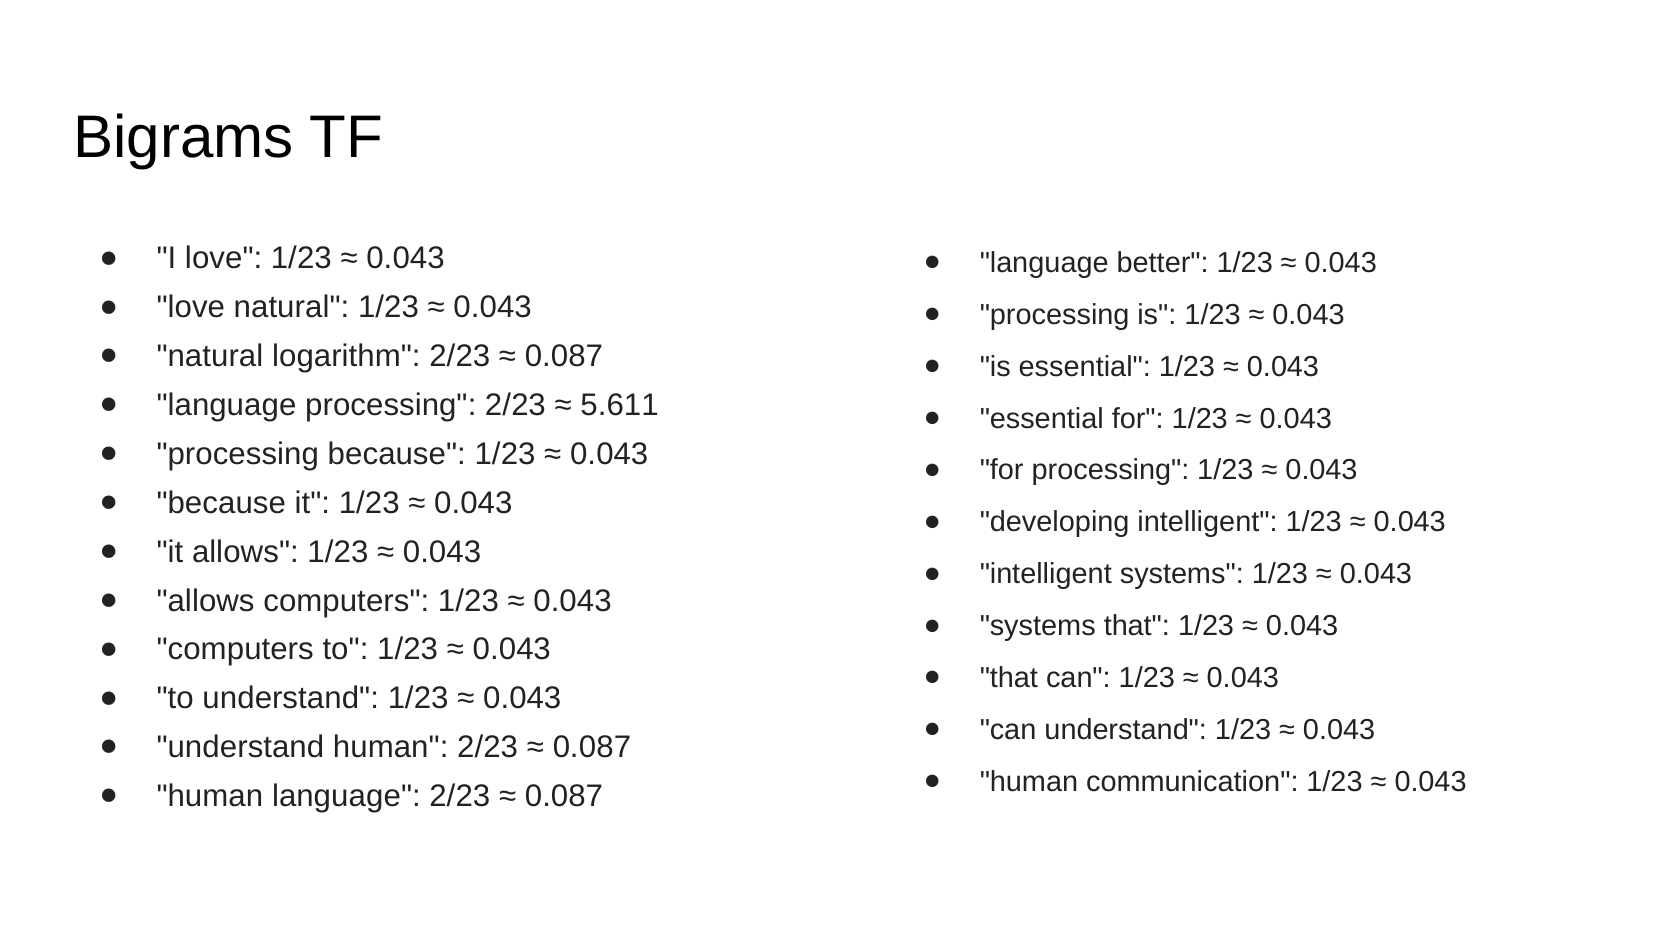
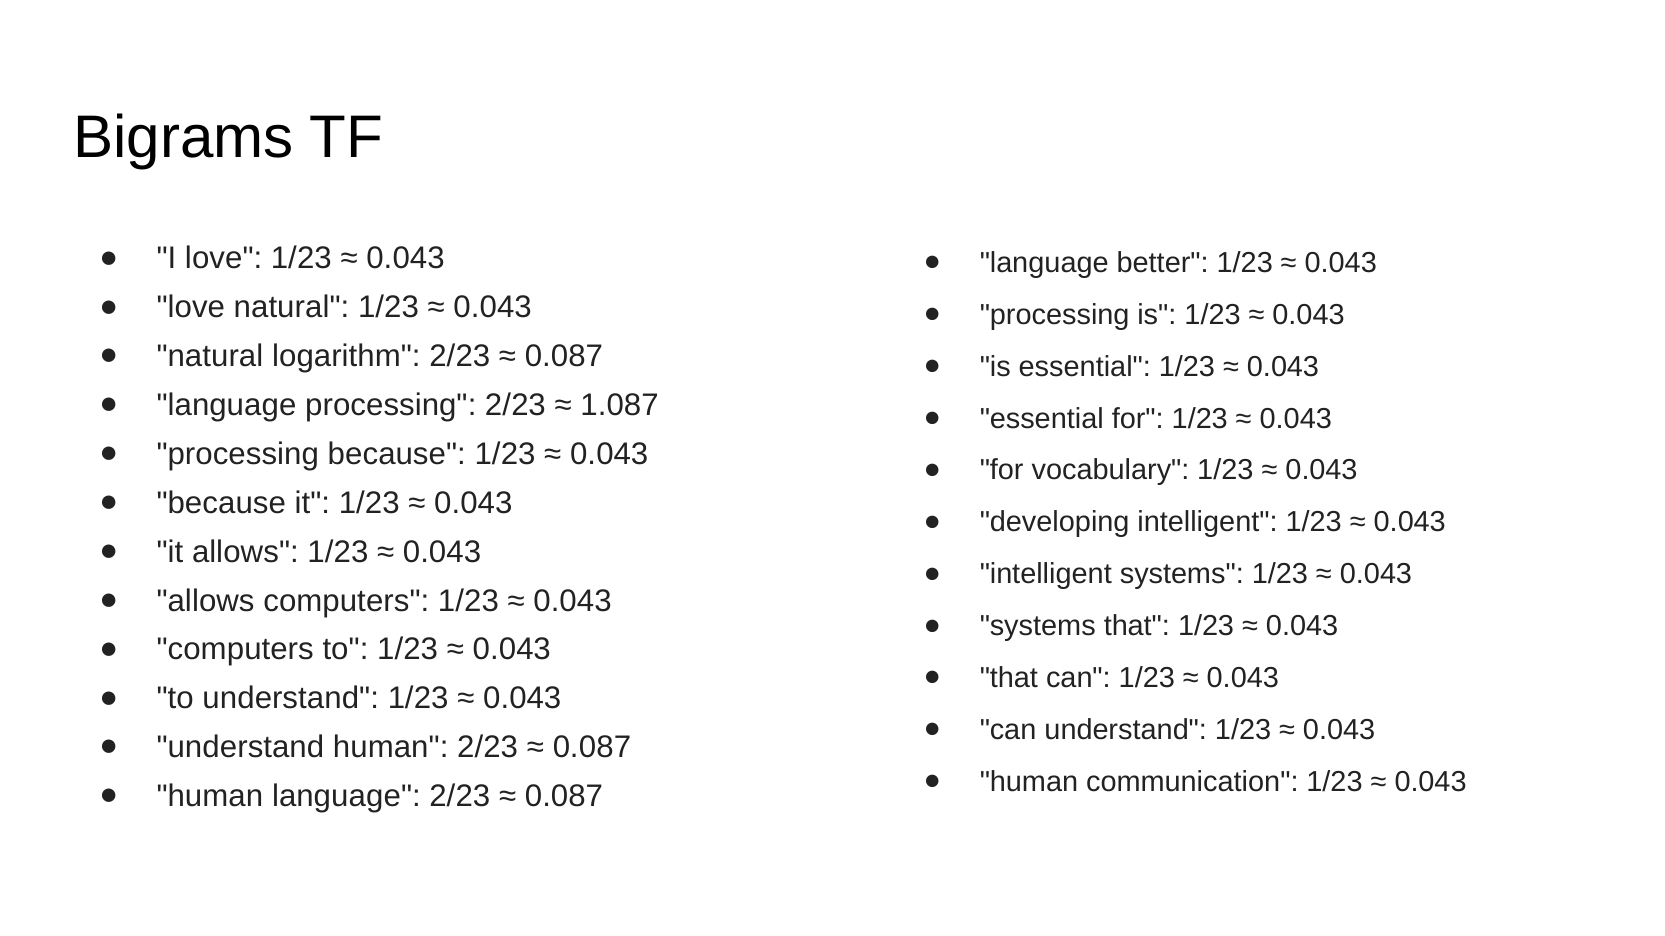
5.611: 5.611 -> 1.087
for processing: processing -> vocabulary
